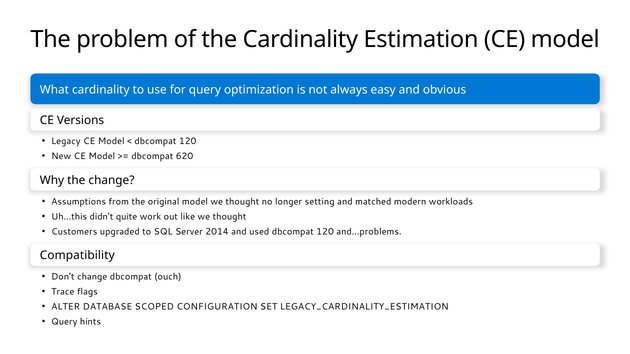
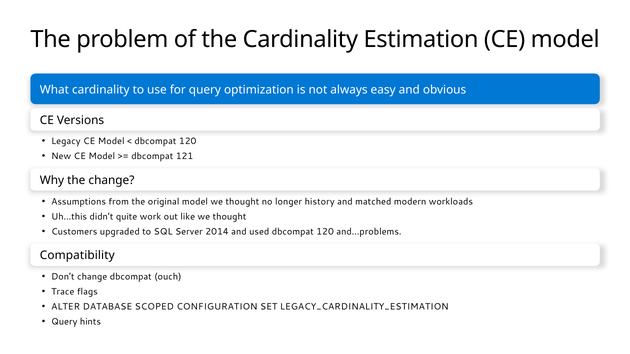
620: 620 -> 121
setting: setting -> history
